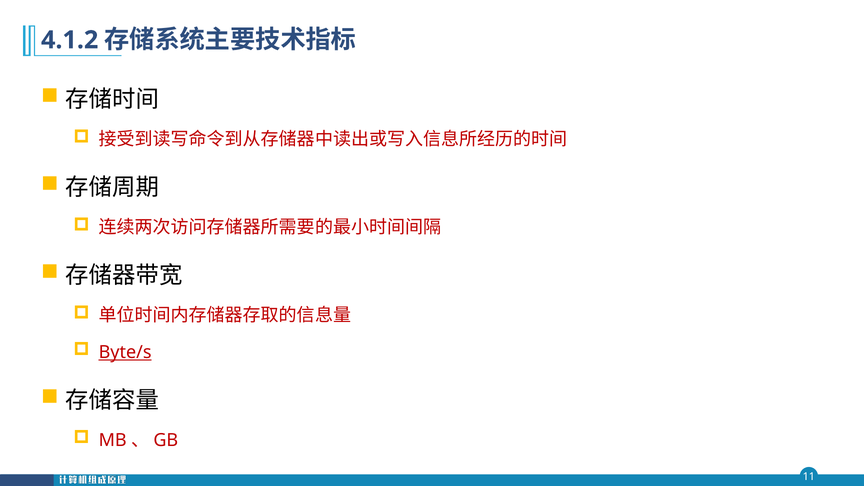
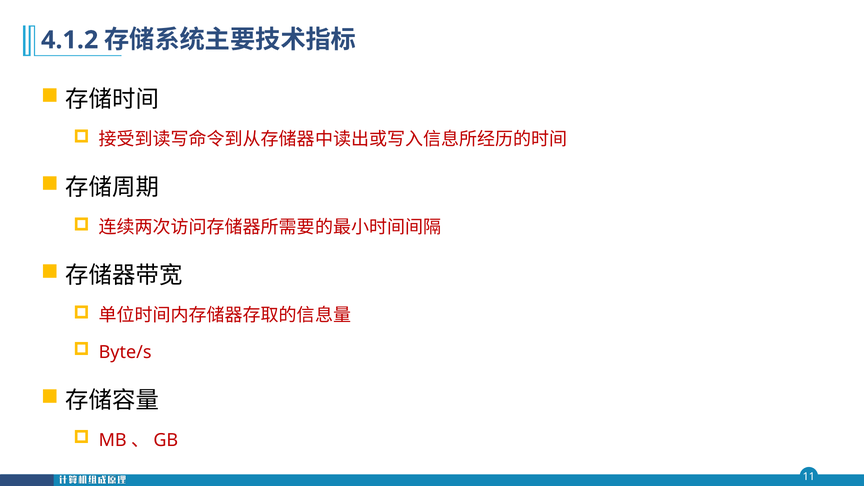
Byte/s underline: present -> none
